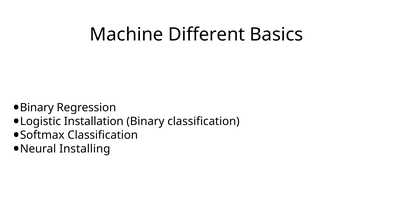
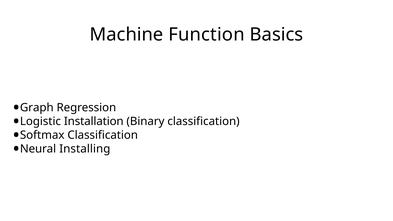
Different: Different -> Function
Binary at (37, 108): Binary -> Graph
